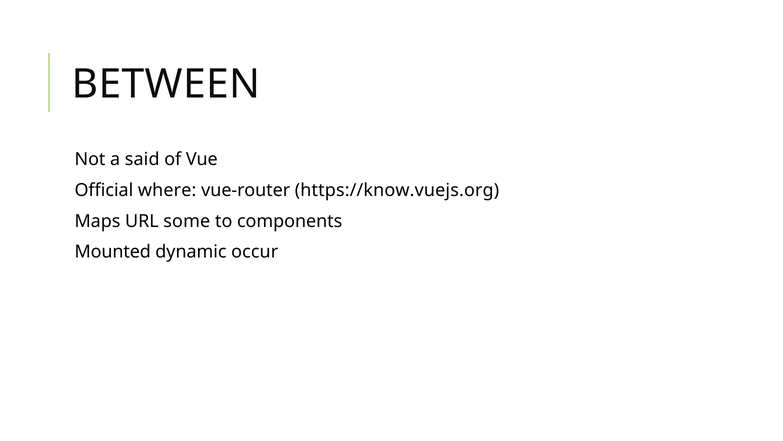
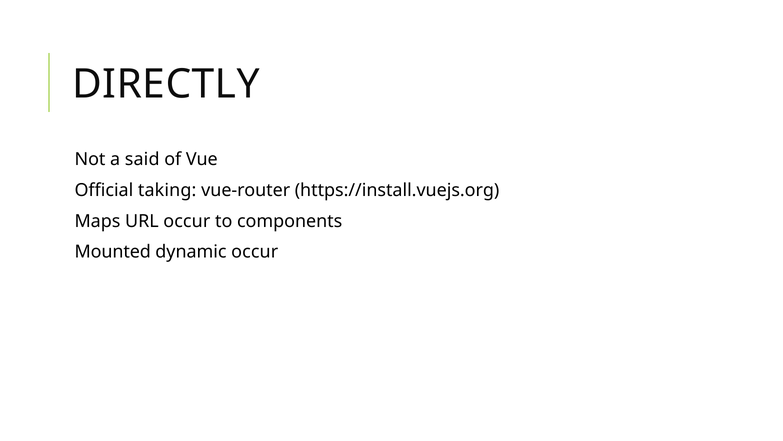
BETWEEN: BETWEEN -> DIRECTLY
where: where -> taking
https://know.vuejs.org: https://know.vuejs.org -> https://install.vuejs.org
URL some: some -> occur
